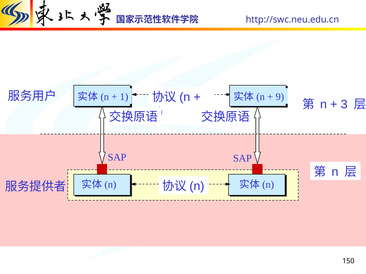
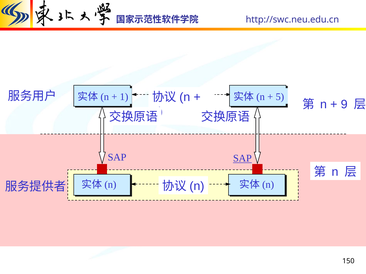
9: 9 -> 5
3: 3 -> 9
SAP at (242, 159) underline: none -> present
